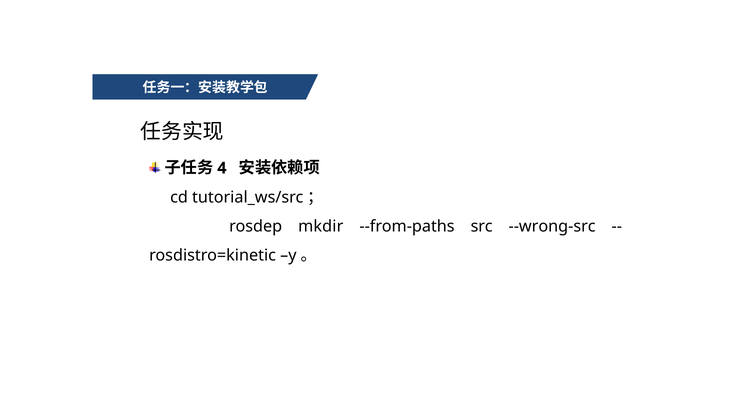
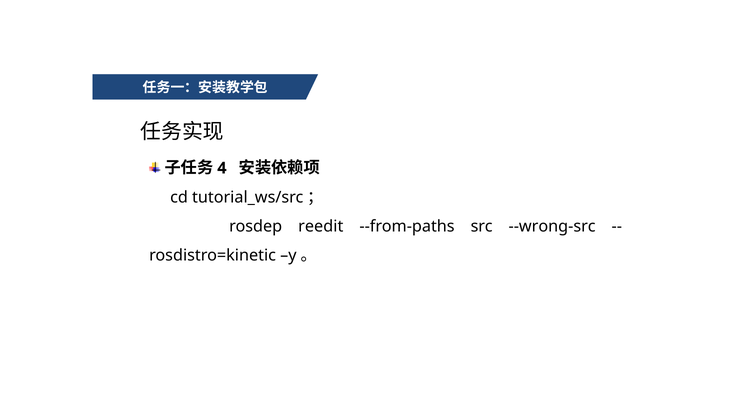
mkdir: mkdir -> reedit
